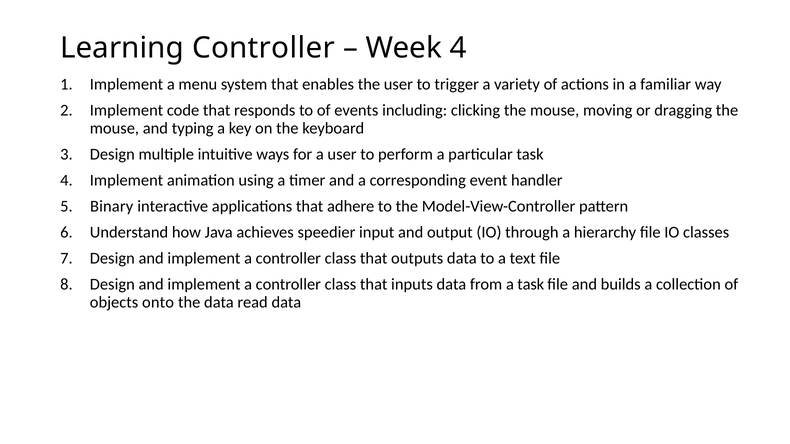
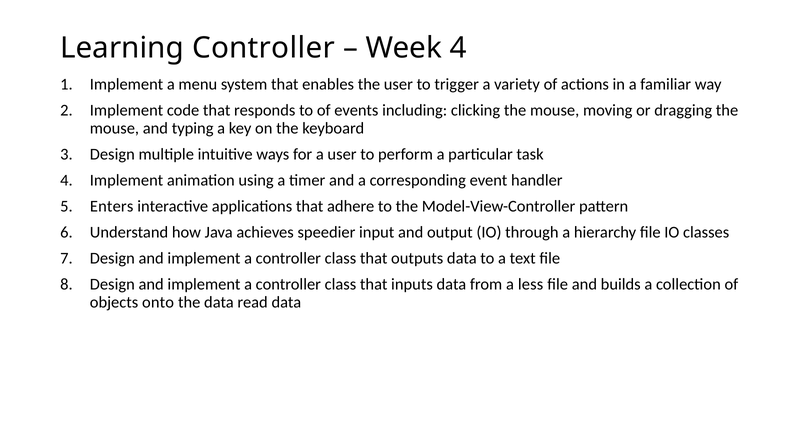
Binary: Binary -> Enters
a task: task -> less
